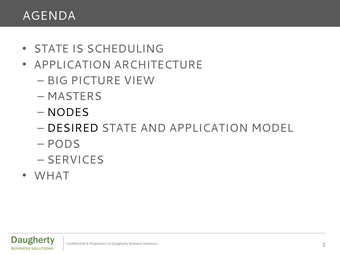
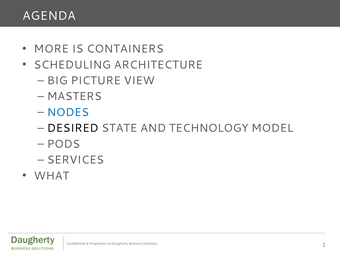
STATE at (51, 49): STATE -> MORE
SCHEDULING: SCHEDULING -> CONTAINERS
APPLICATION at (72, 65): APPLICATION -> SCHEDULING
NODES colour: black -> blue
AND APPLICATION: APPLICATION -> TECHNOLOGY
